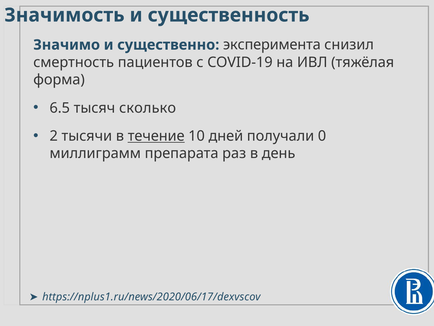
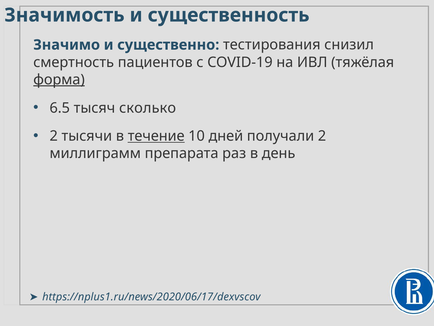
эксперимента: эксперимента -> тестирования
форма underline: none -> present
получали 0: 0 -> 2
